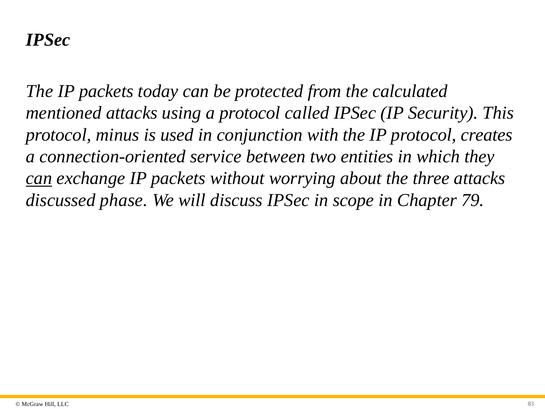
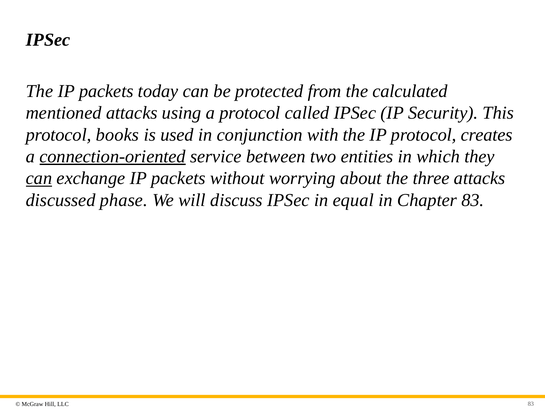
minus: minus -> books
connection-oriented underline: none -> present
scope: scope -> equal
Chapter 79: 79 -> 83
